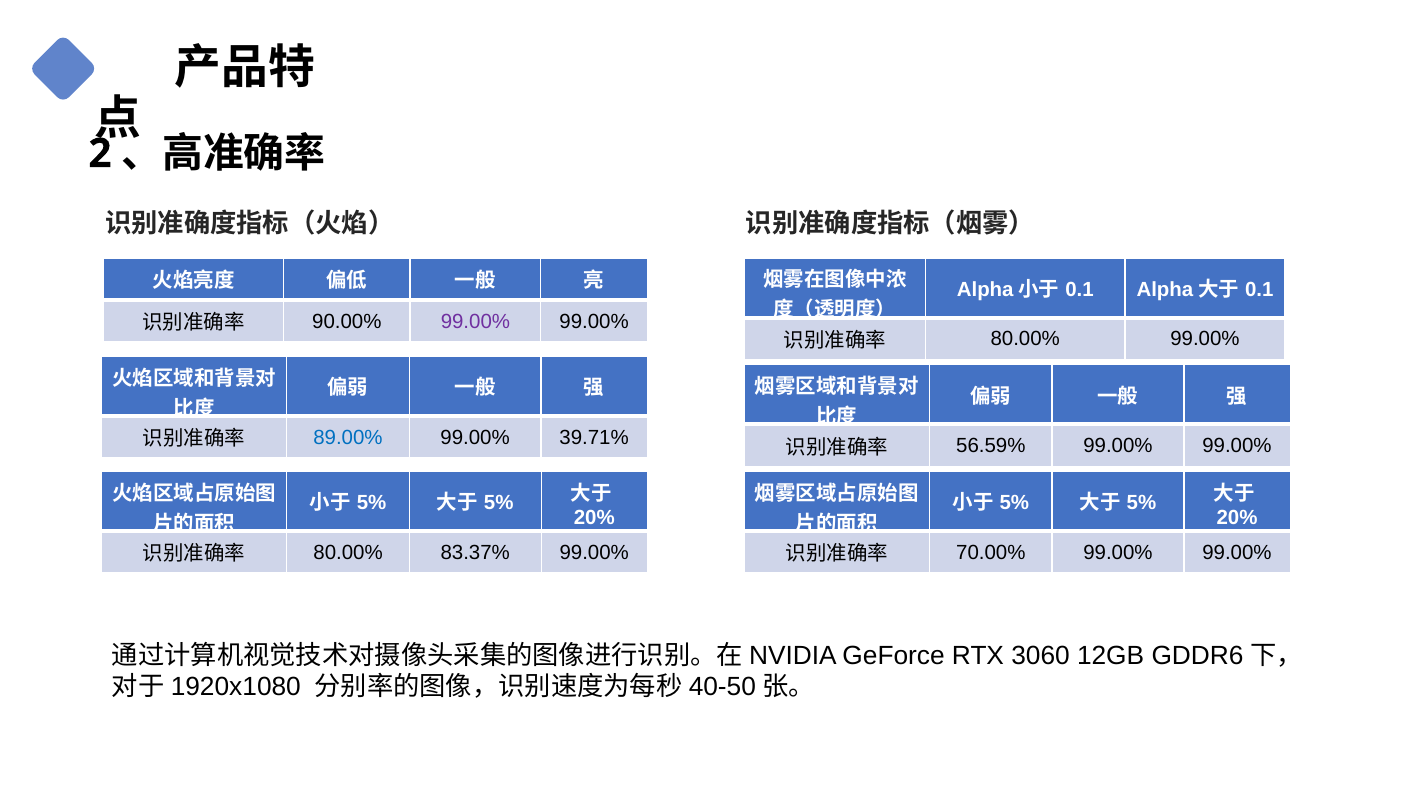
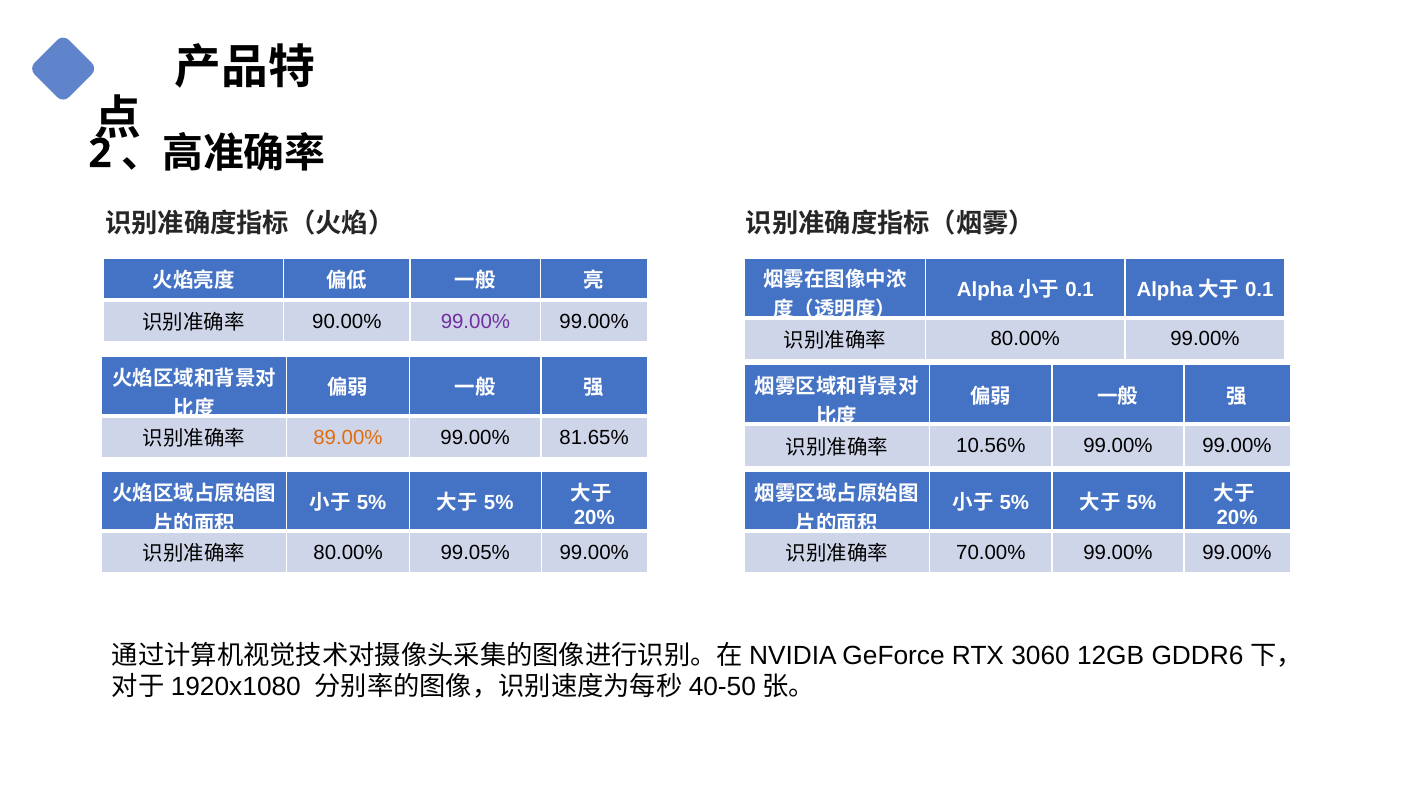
89.00% colour: blue -> orange
39.71%: 39.71% -> 81.65%
56.59%: 56.59% -> 10.56%
83.37%: 83.37% -> 99.05%
